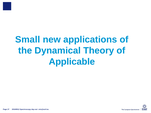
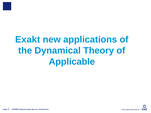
Small: Small -> Exakt
